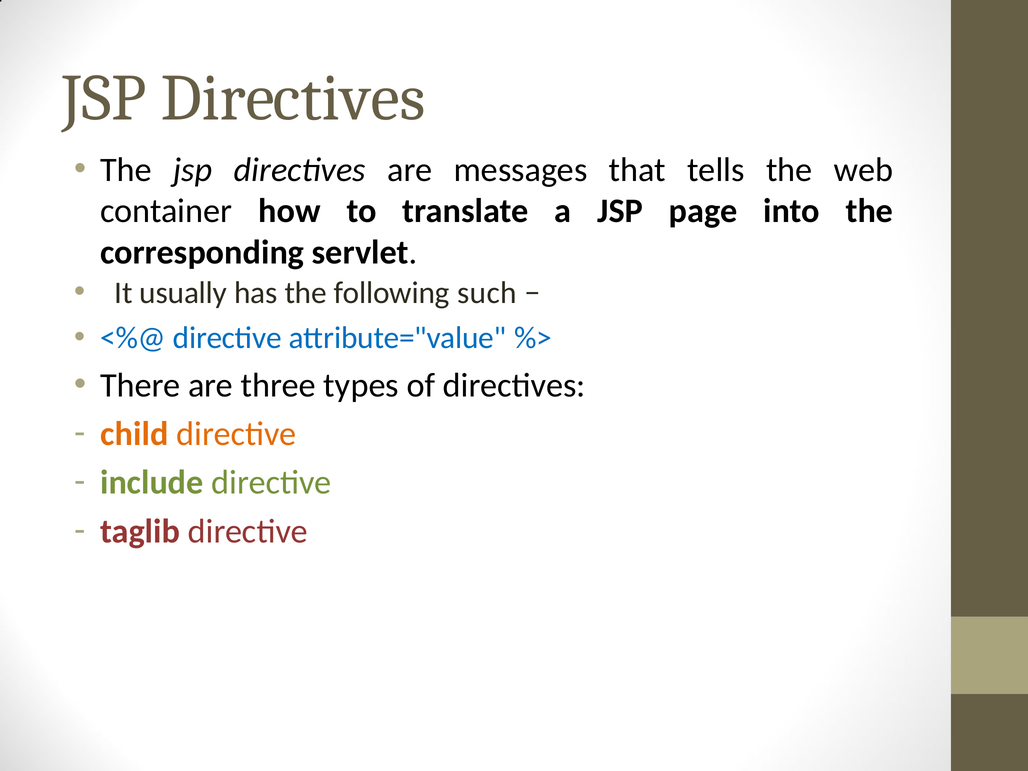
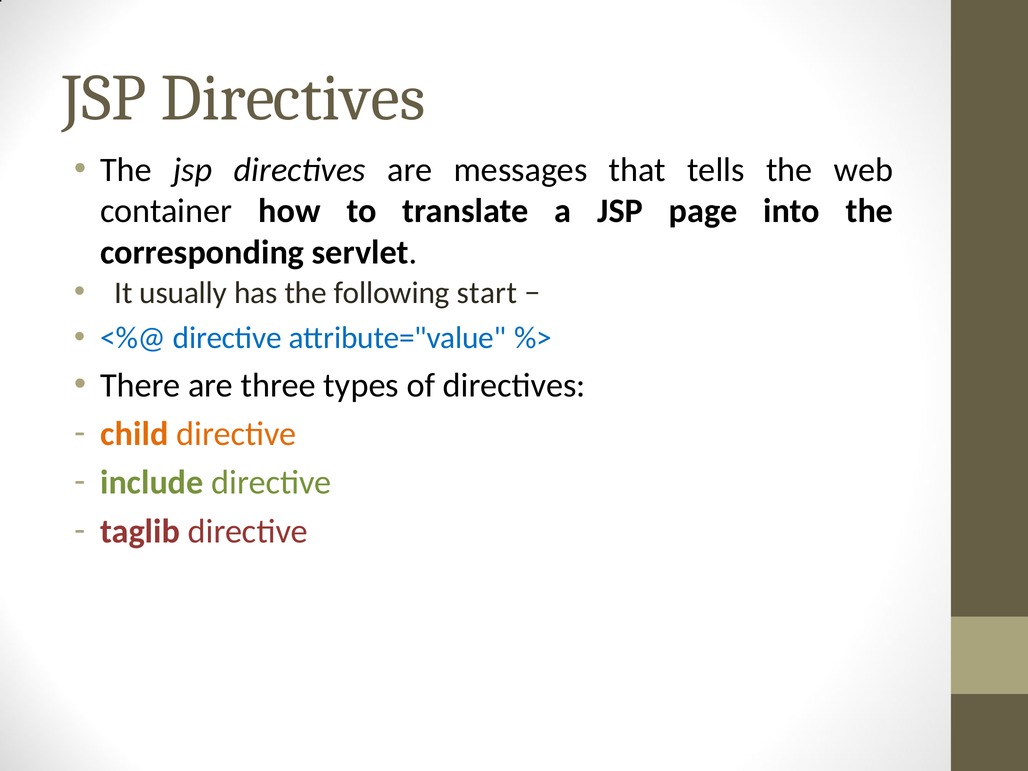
such: such -> start
